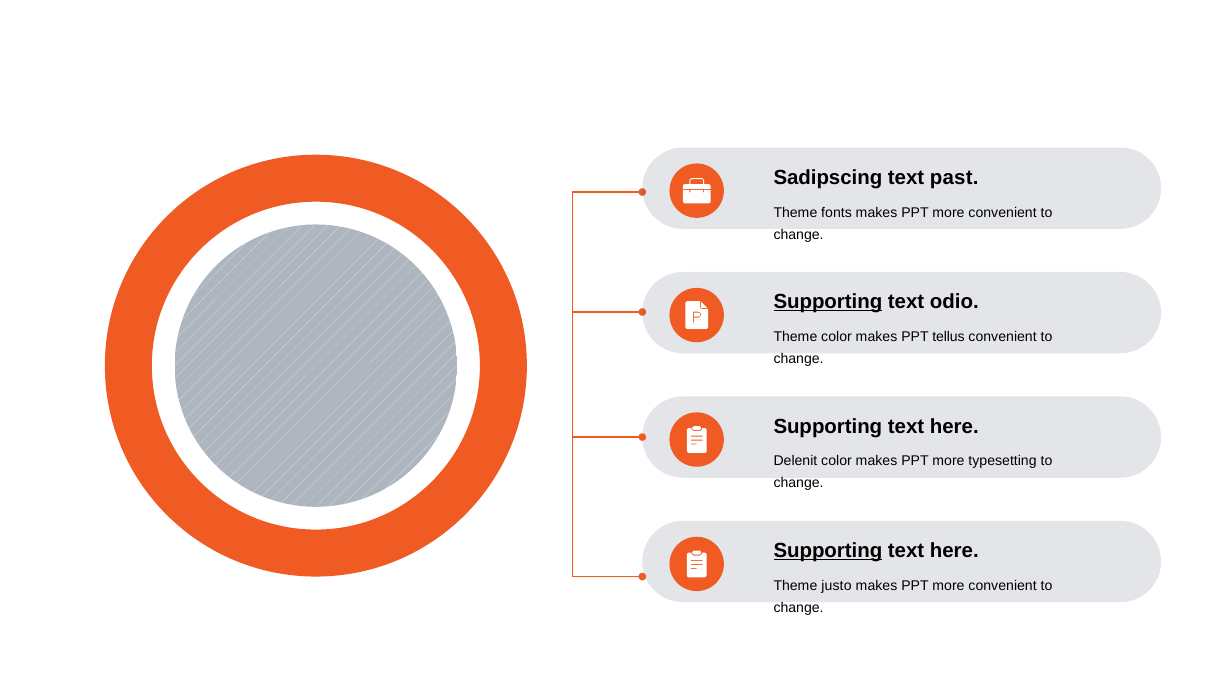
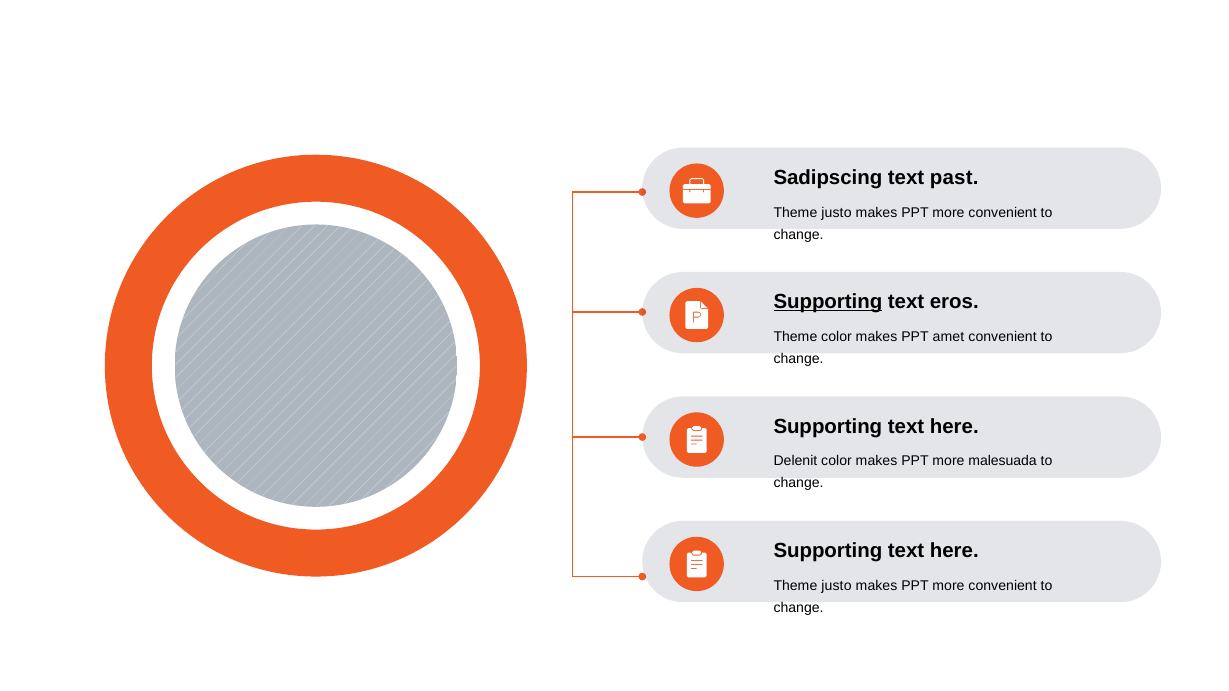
fonts at (837, 213): fonts -> justo
odio: odio -> eros
tellus: tellus -> amet
typesetting: typesetting -> malesuada
Supporting at (828, 551) underline: present -> none
